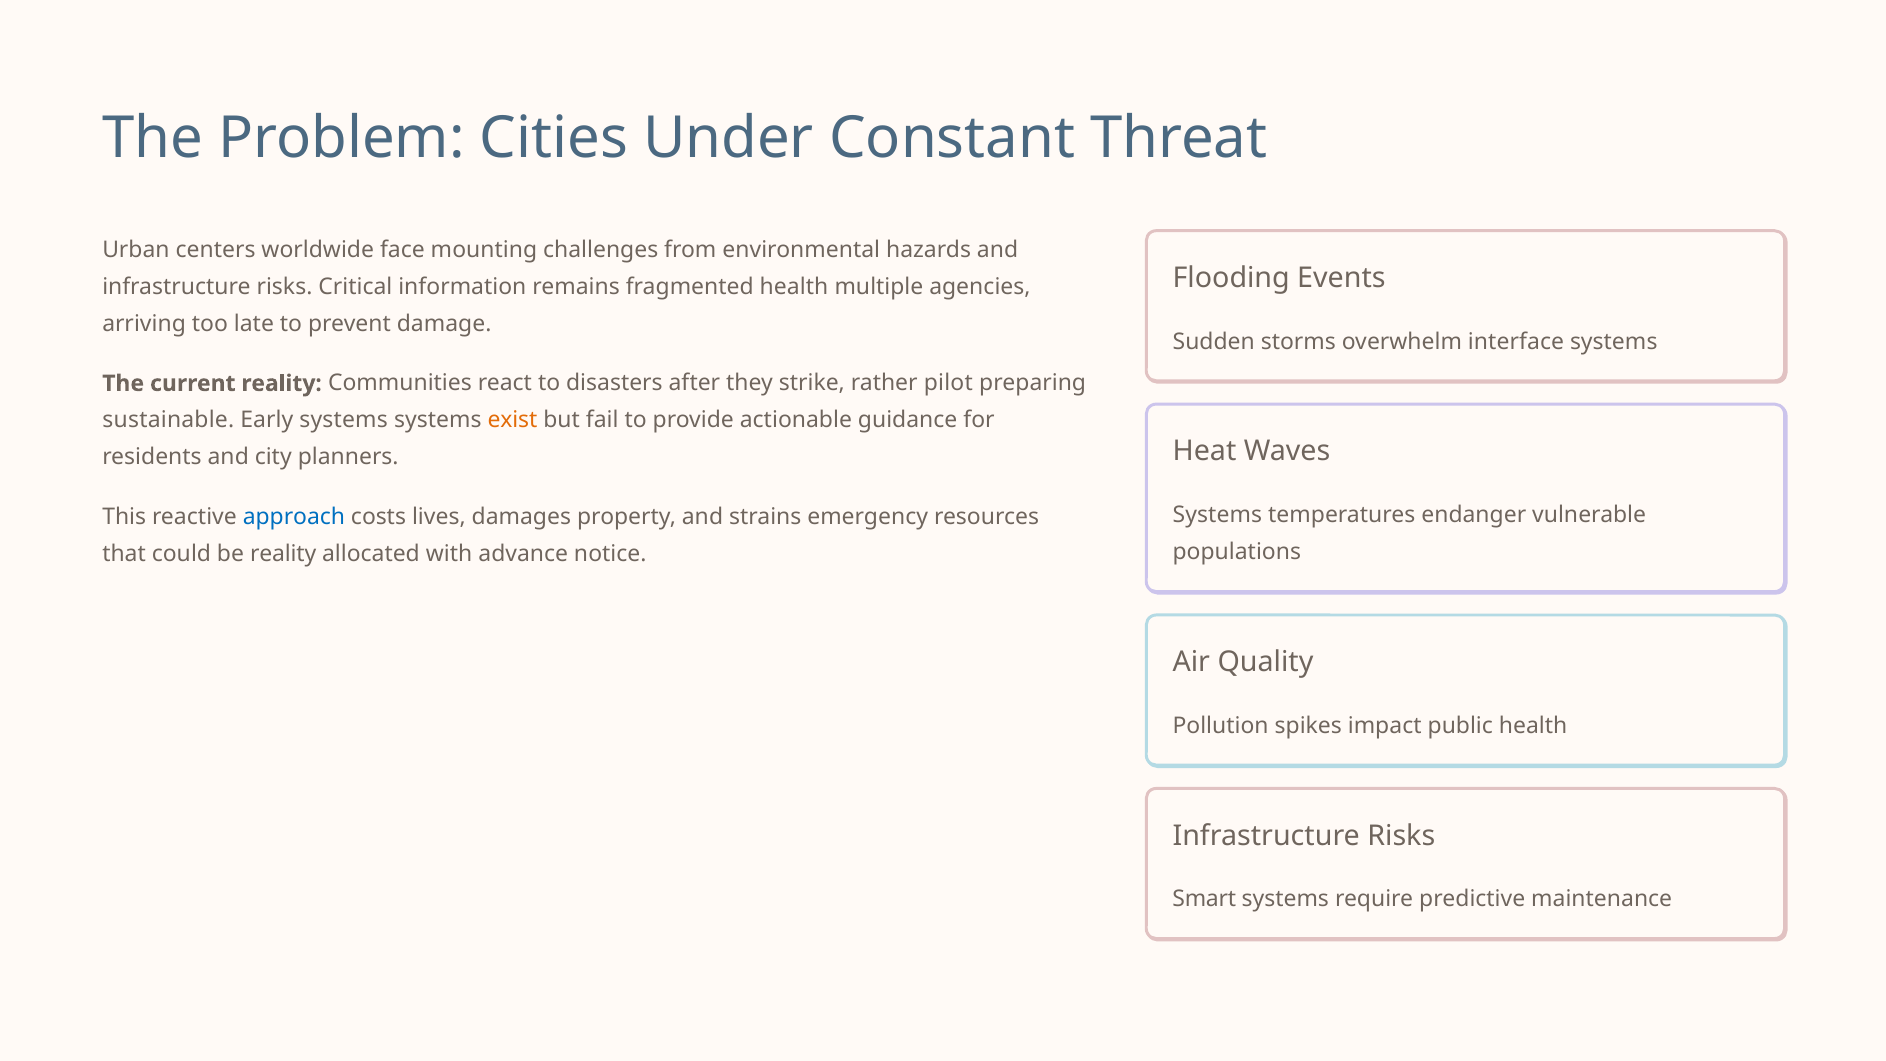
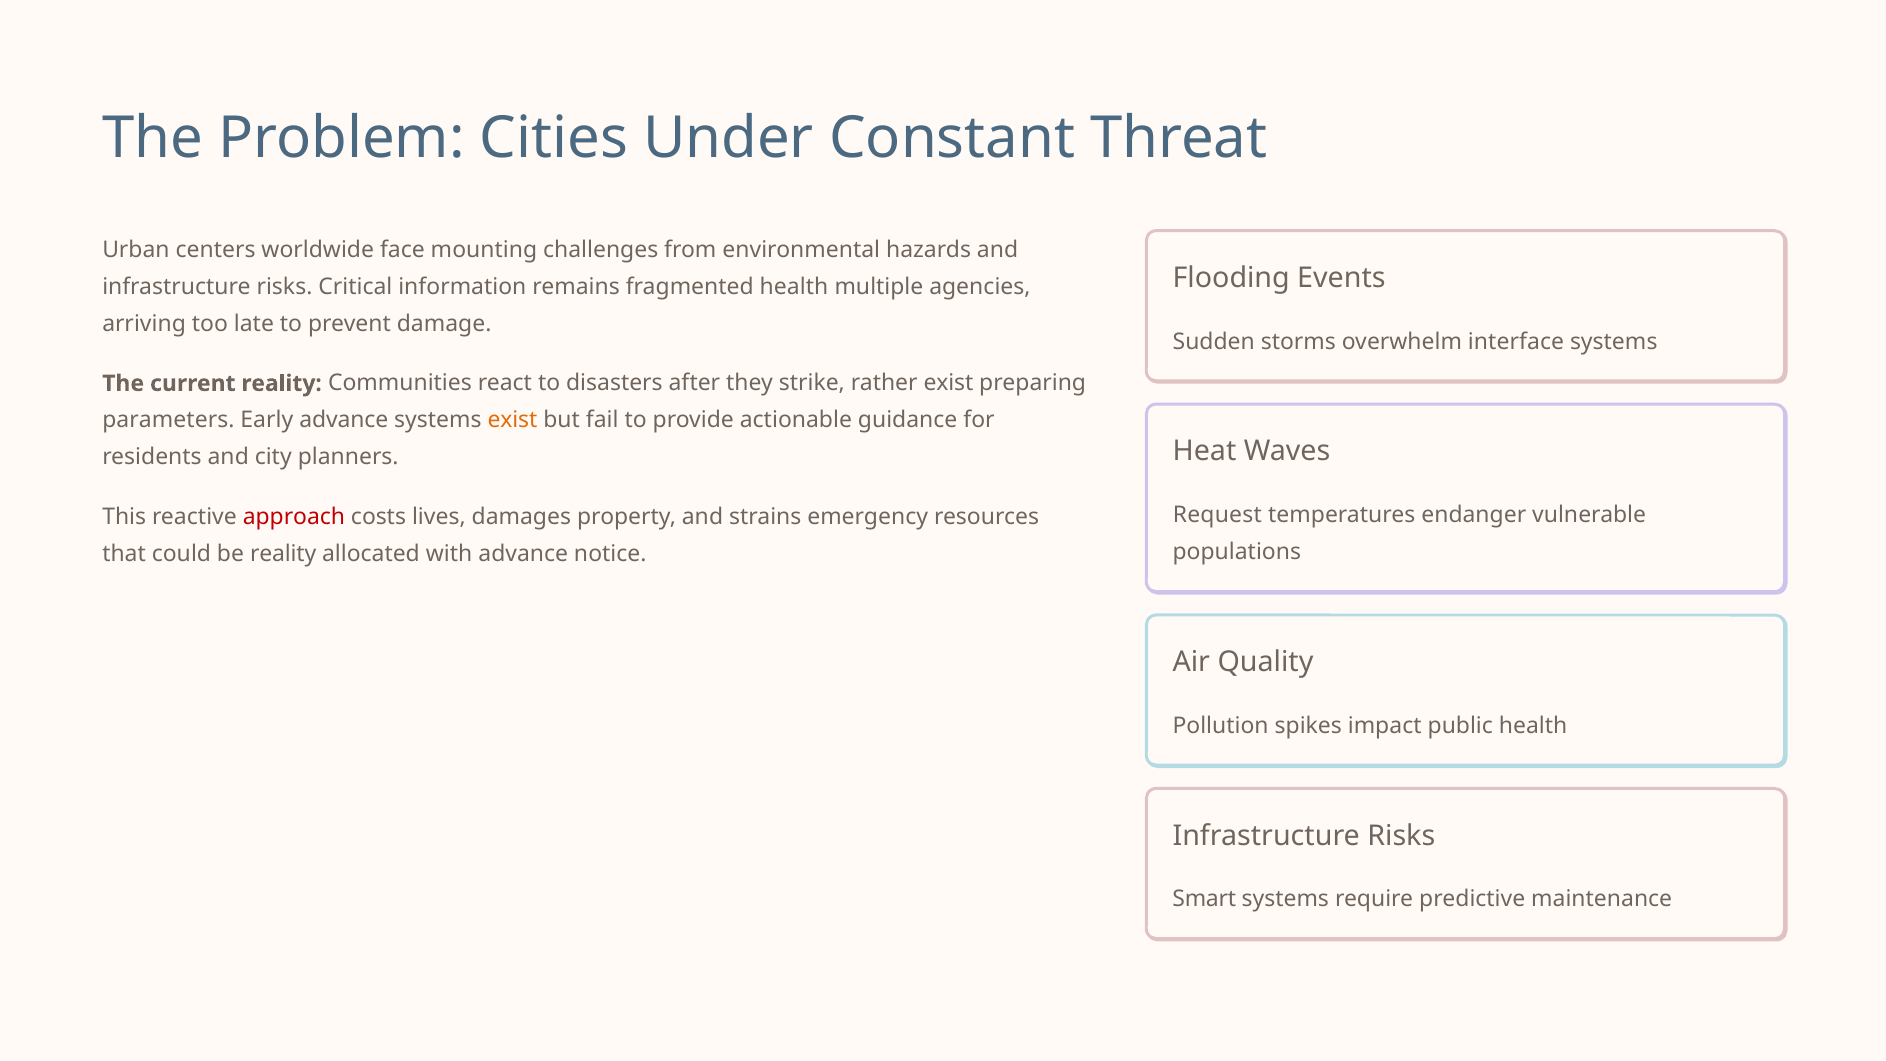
rather pilot: pilot -> exist
sustainable: sustainable -> parameters
Early systems: systems -> advance
Systems at (1217, 515): Systems -> Request
approach colour: blue -> red
